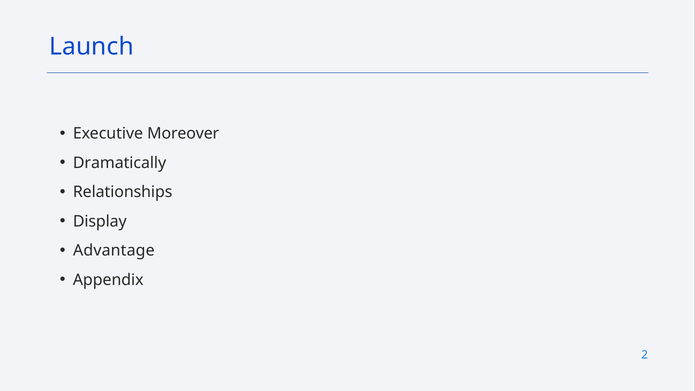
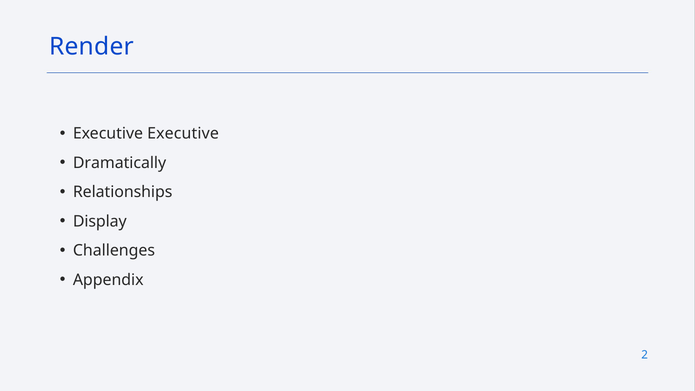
Launch: Launch -> Render
Executive Moreover: Moreover -> Executive
Advantage: Advantage -> Challenges
